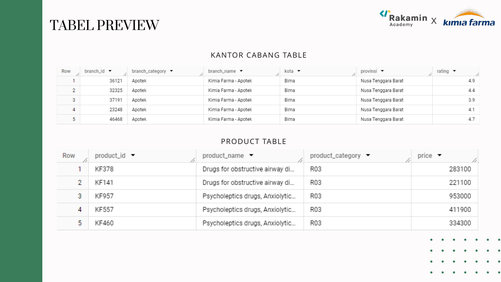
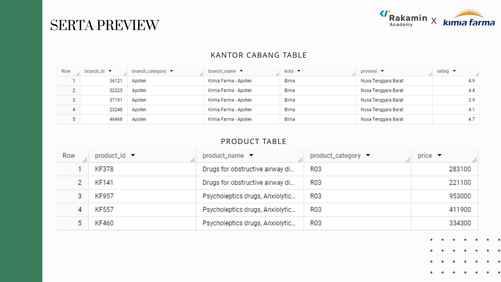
TABEL: TABEL -> SERTA
